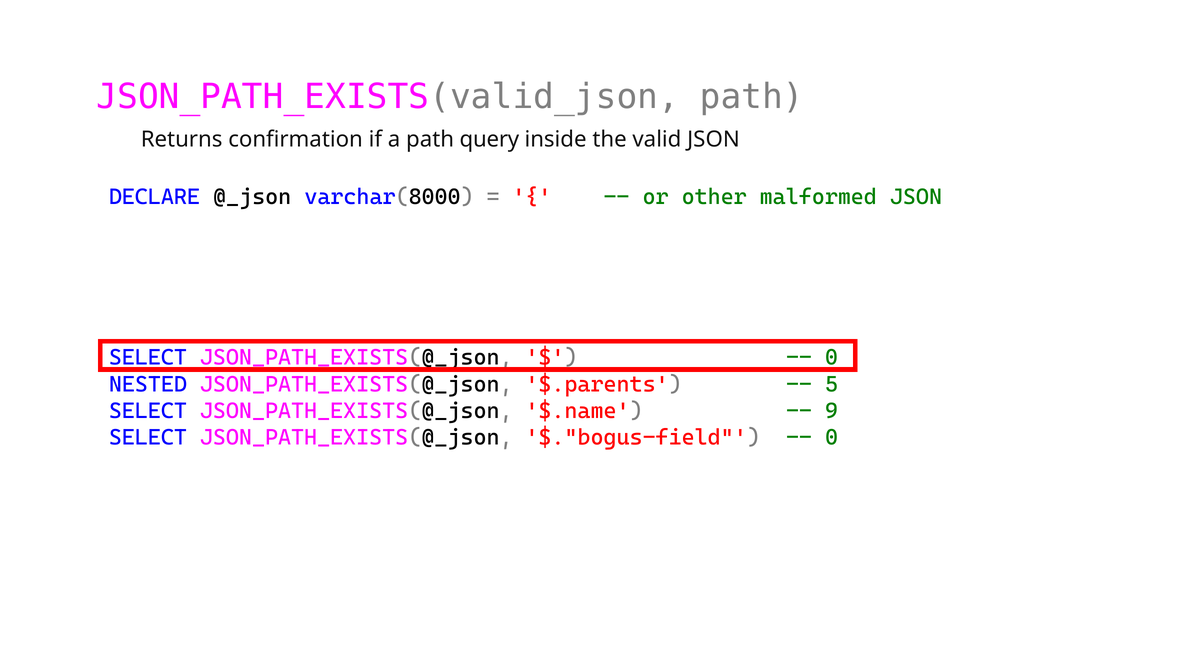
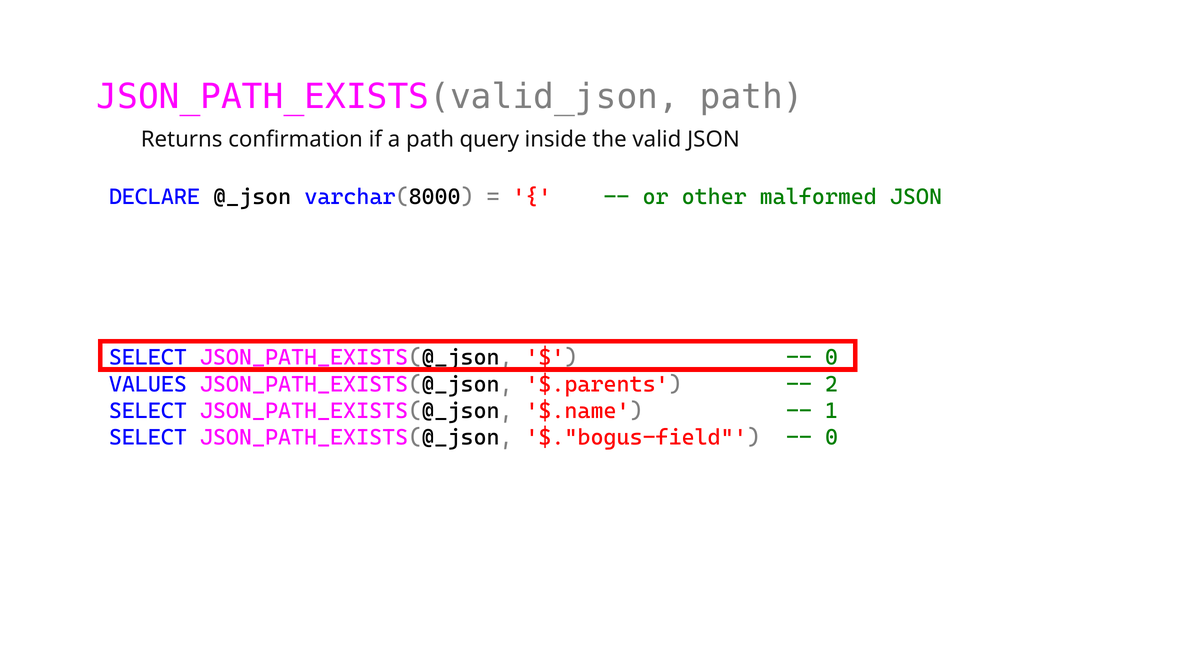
NESTED: NESTED -> VALUES
5: 5 -> 2
9: 9 -> 1
